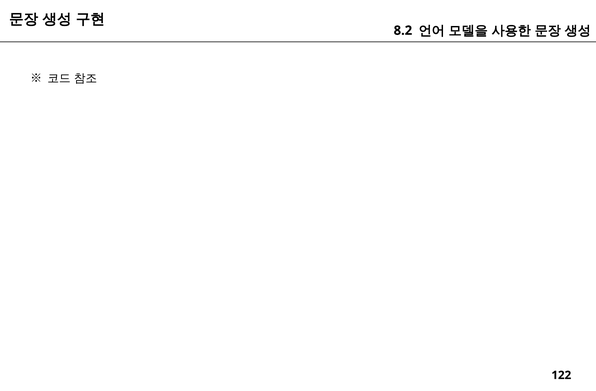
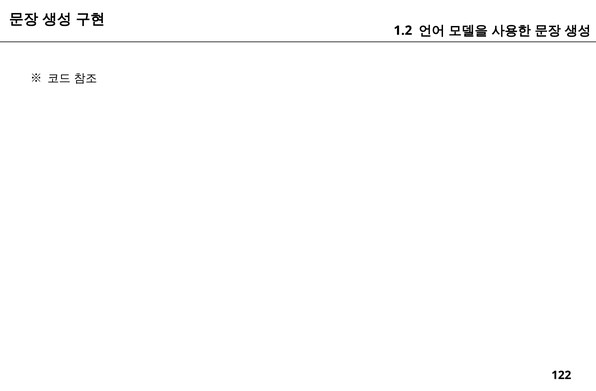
8.2: 8.2 -> 1.2
